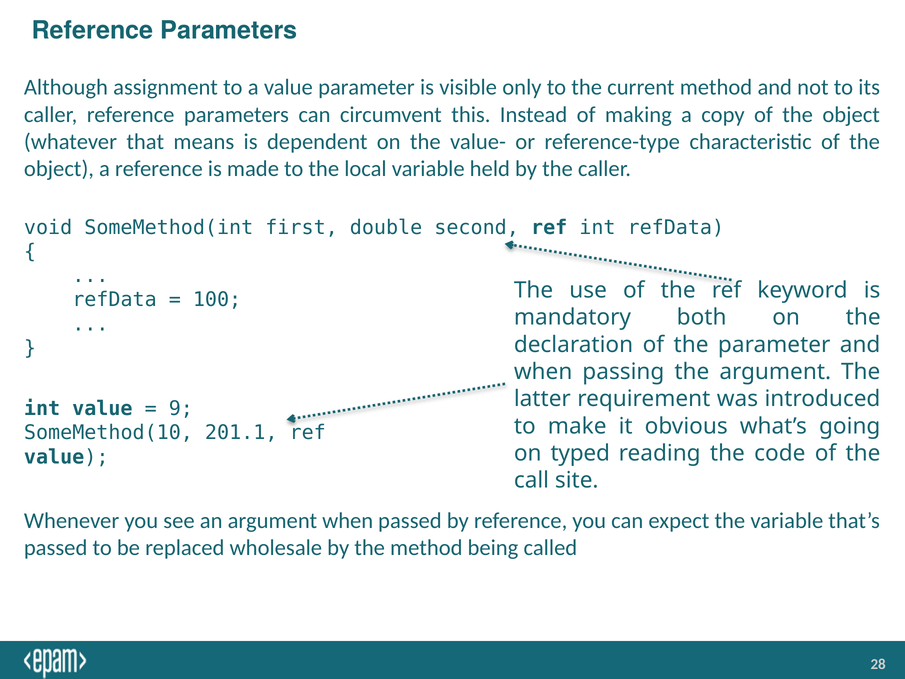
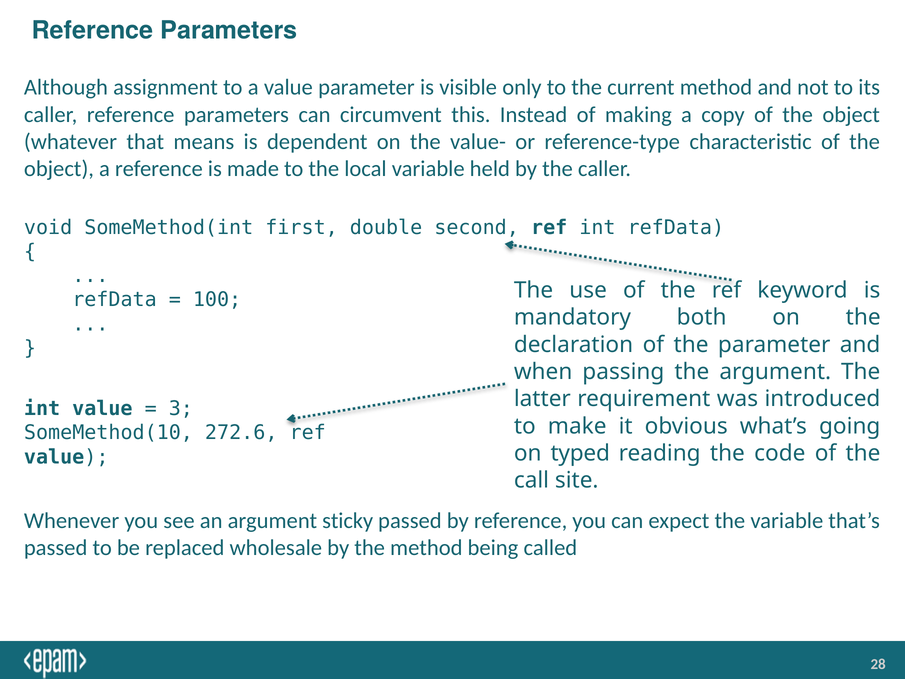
9: 9 -> 3
201.1: 201.1 -> 272.6
argument when: when -> sticky
